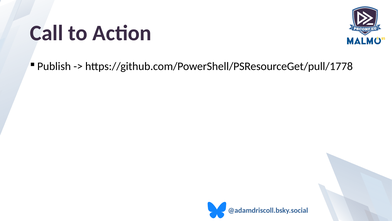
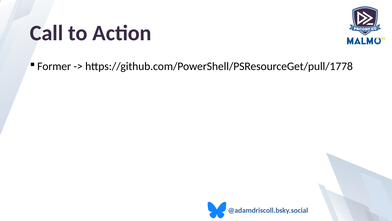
Publish: Publish -> Former
